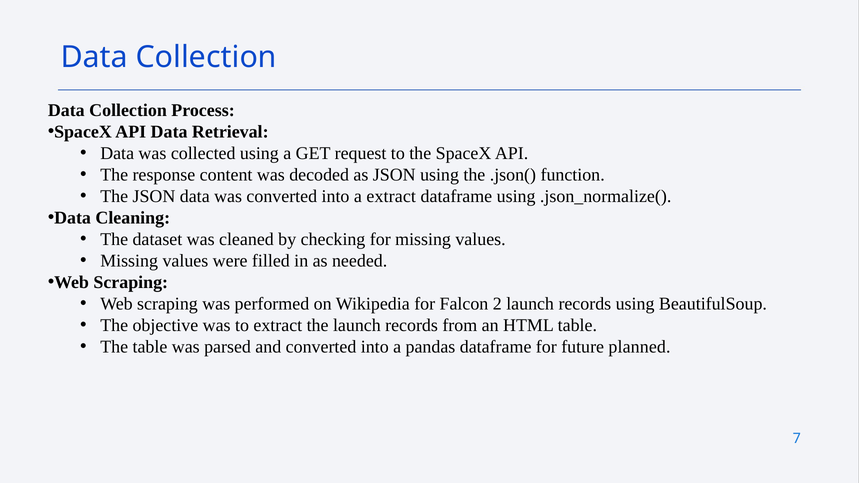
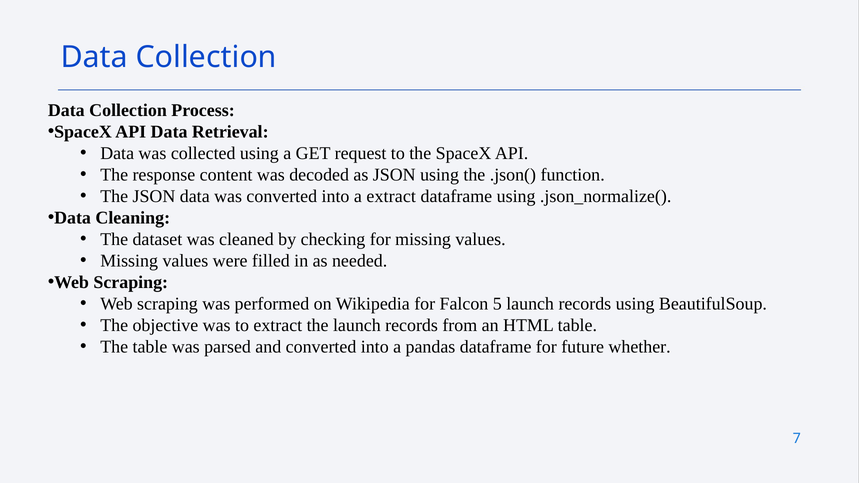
2: 2 -> 5
planned: planned -> whether
